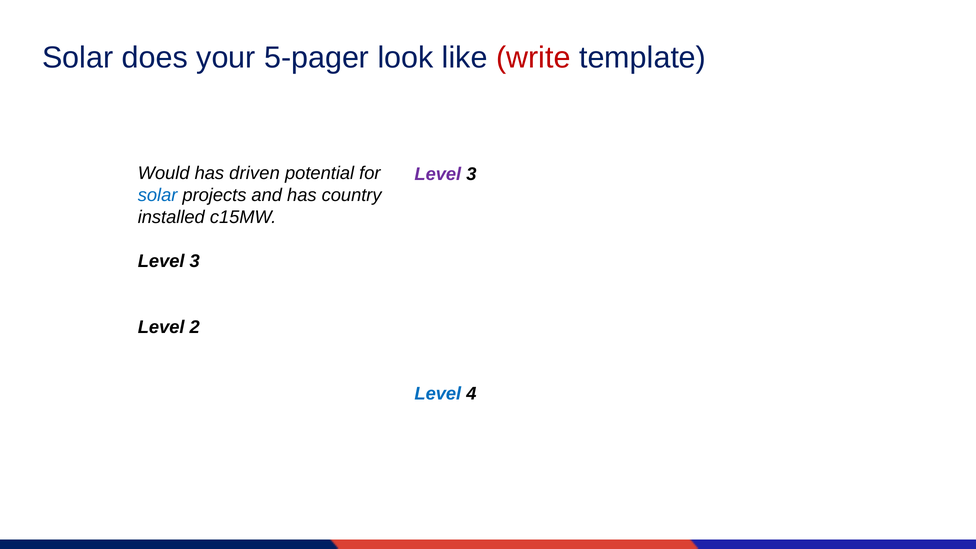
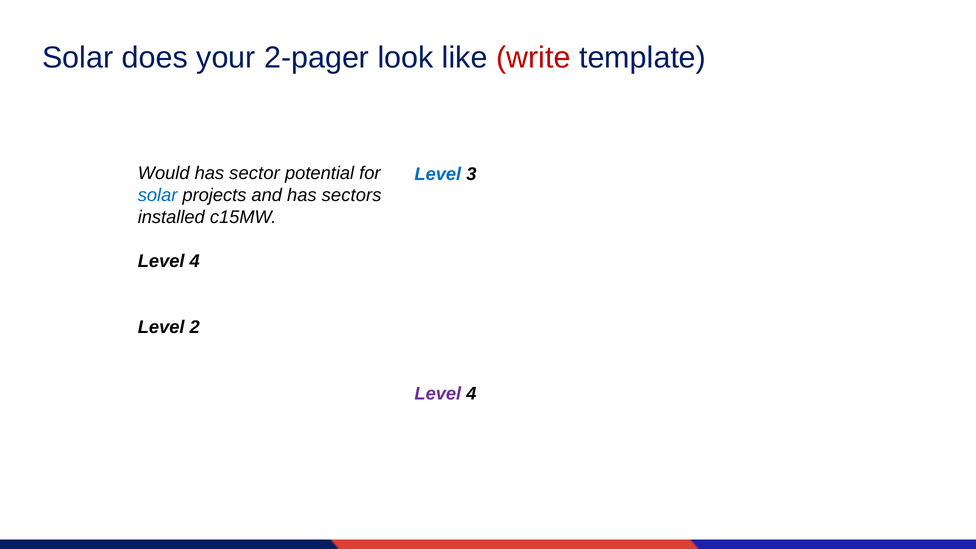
5-pager: 5-pager -> 2-pager
driven: driven -> sector
Level at (438, 174) colour: purple -> blue
country: country -> sectors
3 at (195, 261): 3 -> 4
Level at (438, 394) colour: blue -> purple
